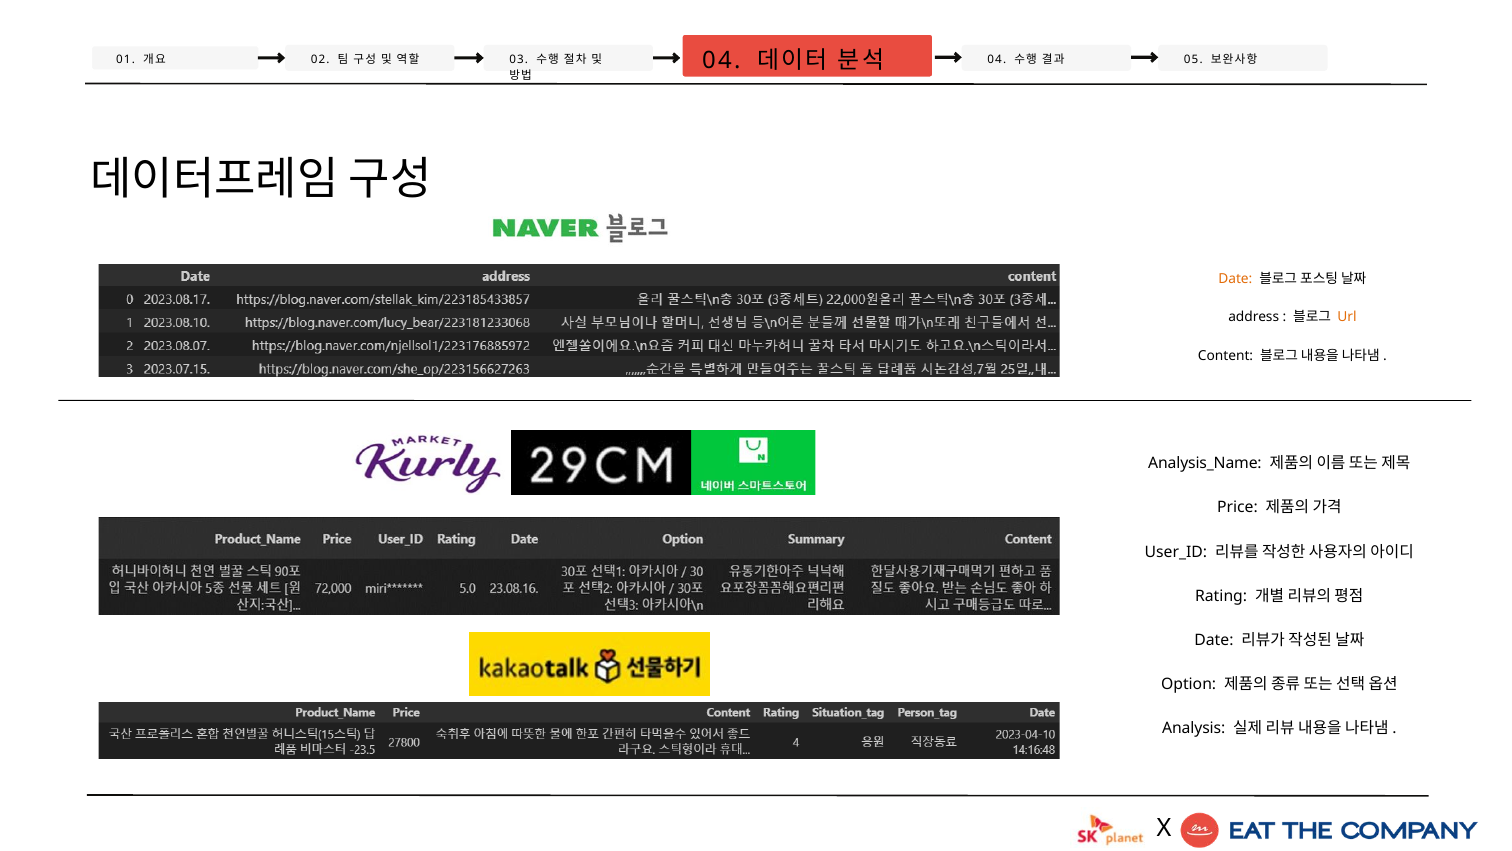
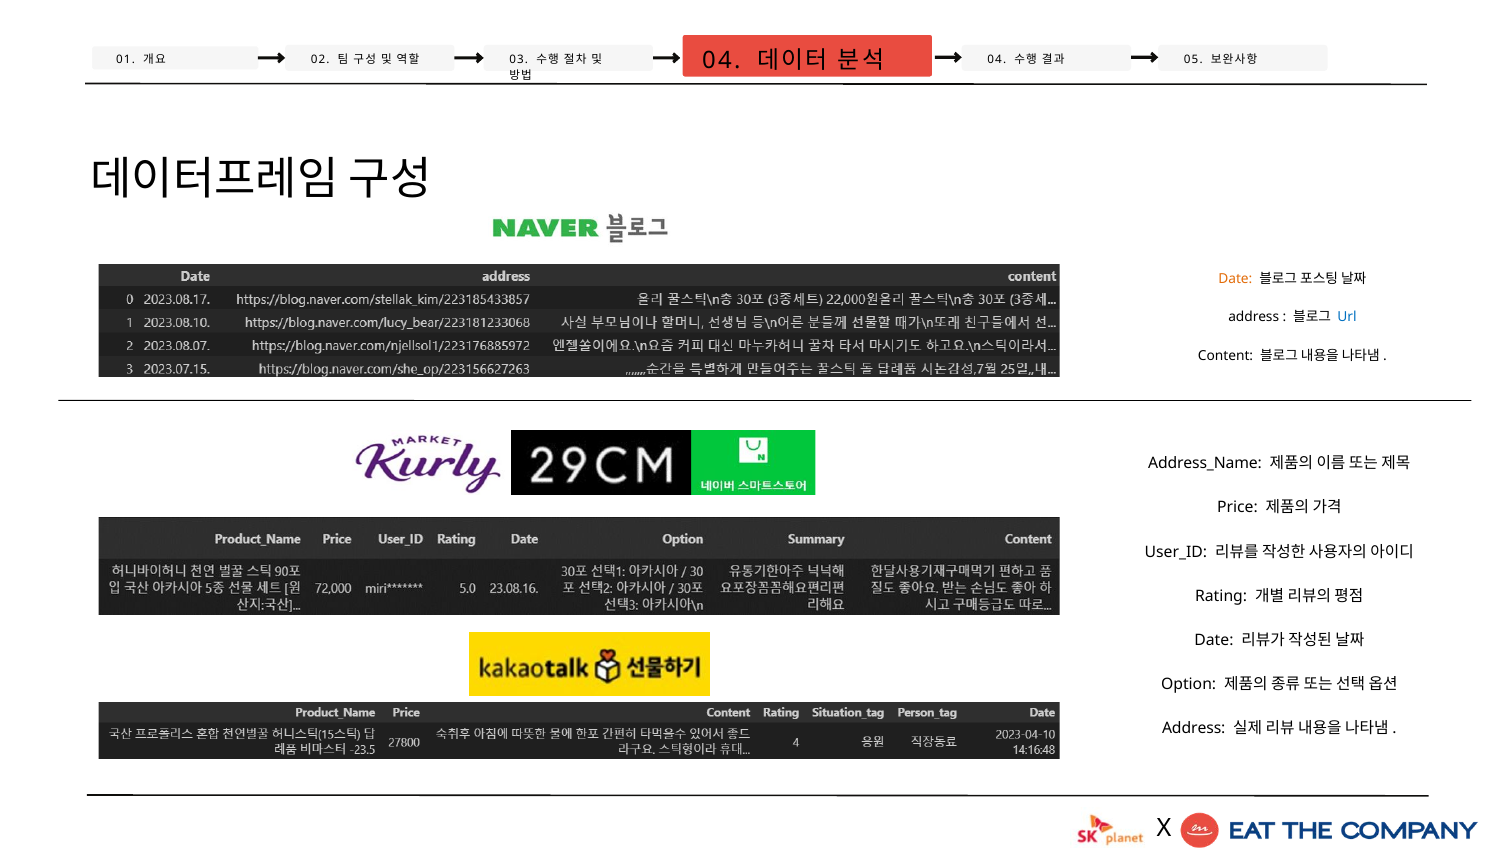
Url colour: orange -> blue
Analysis_Name: Analysis_Name -> Address_Name
Analysis at (1194, 728): Analysis -> Address
